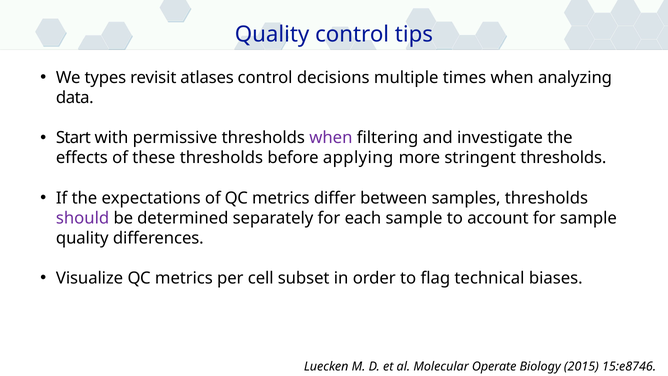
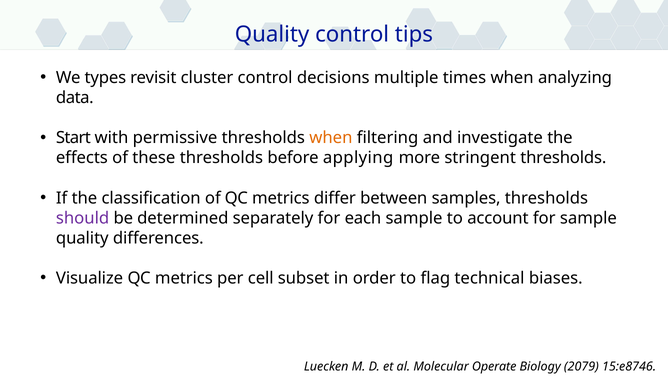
atlases: atlases -> cluster
when at (331, 138) colour: purple -> orange
expectations: expectations -> classification
2015: 2015 -> 2079
